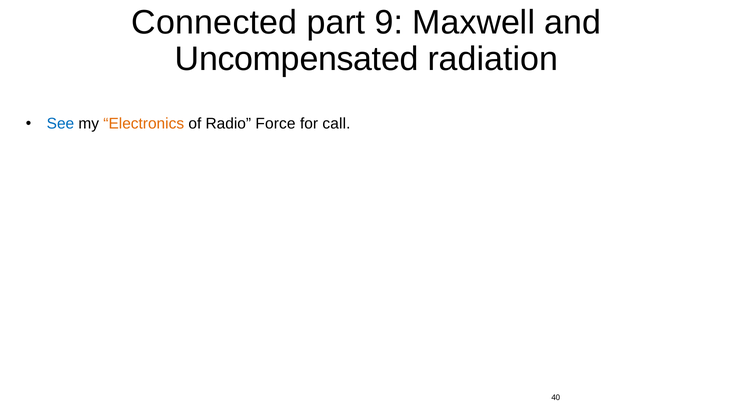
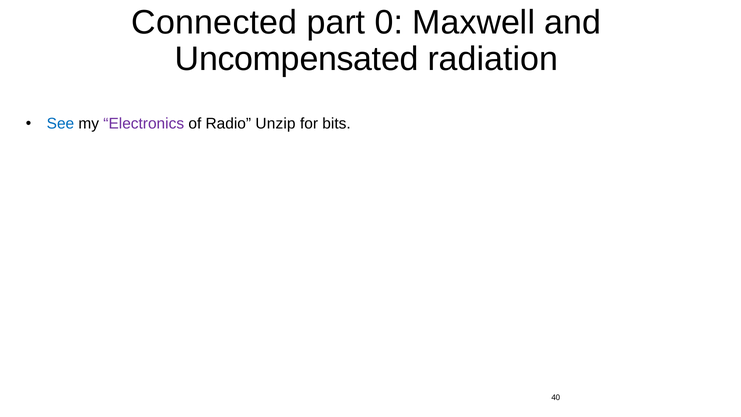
9: 9 -> 0
Electronics colour: orange -> purple
Force: Force -> Unzip
call: call -> bits
